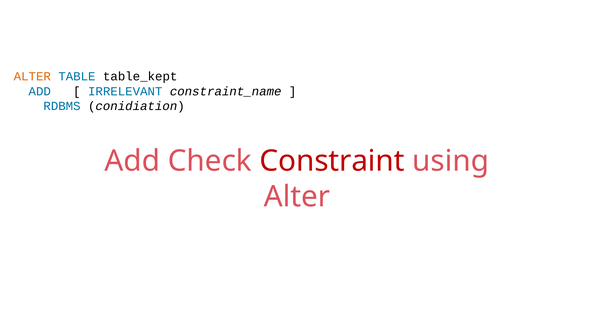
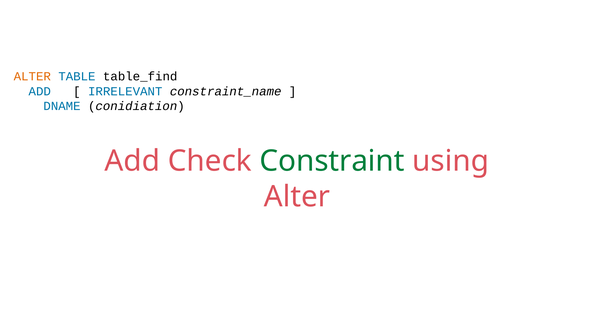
table_kept: table_kept -> table_find
RDBMS: RDBMS -> DNAME
Constraint colour: red -> green
